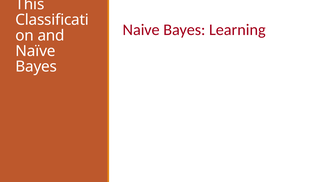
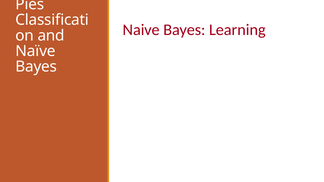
This: This -> Pies
